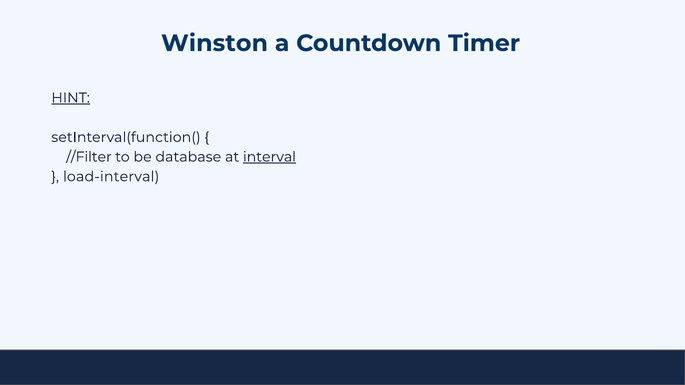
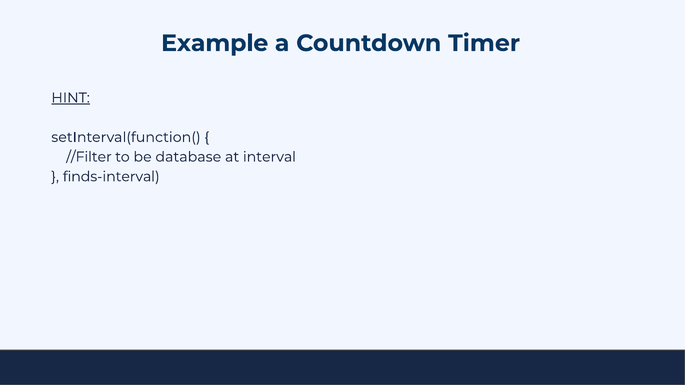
Winston: Winston -> Example
interval underline: present -> none
load-interval: load-interval -> finds-interval
